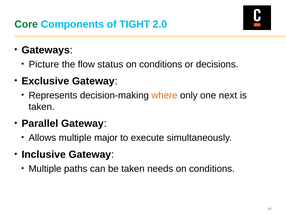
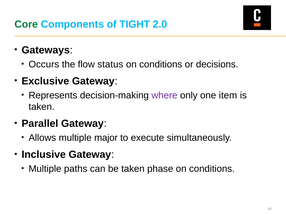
Picture: Picture -> Occurs
where colour: orange -> purple
next: next -> item
needs: needs -> phase
